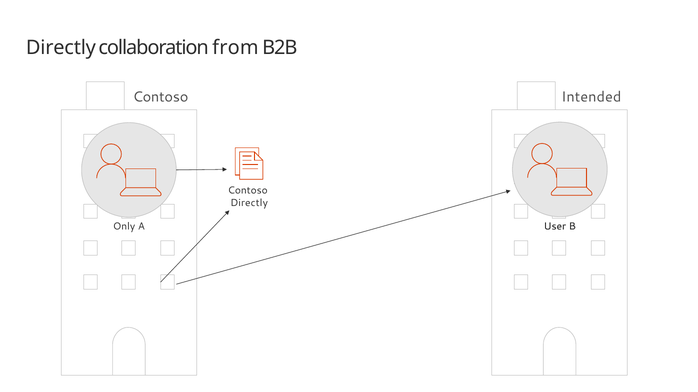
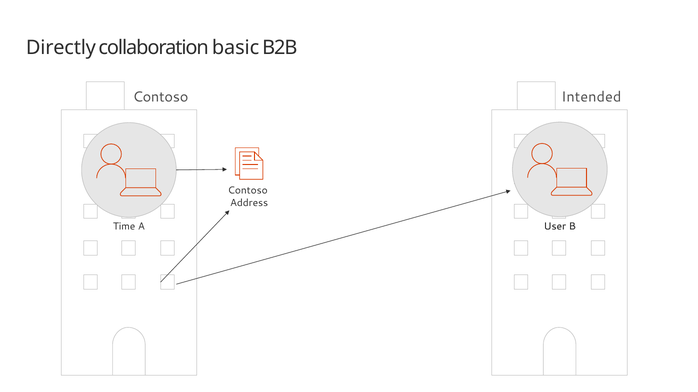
from: from -> basic
Directly at (249, 203): Directly -> Address
Only: Only -> Time
